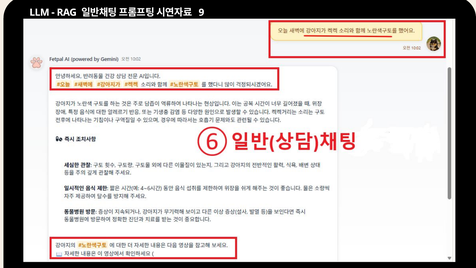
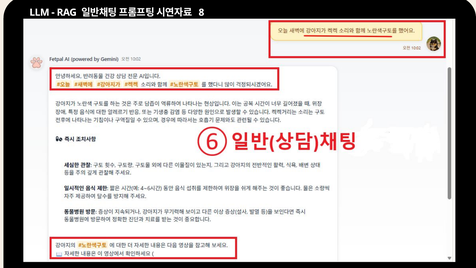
9: 9 -> 8
